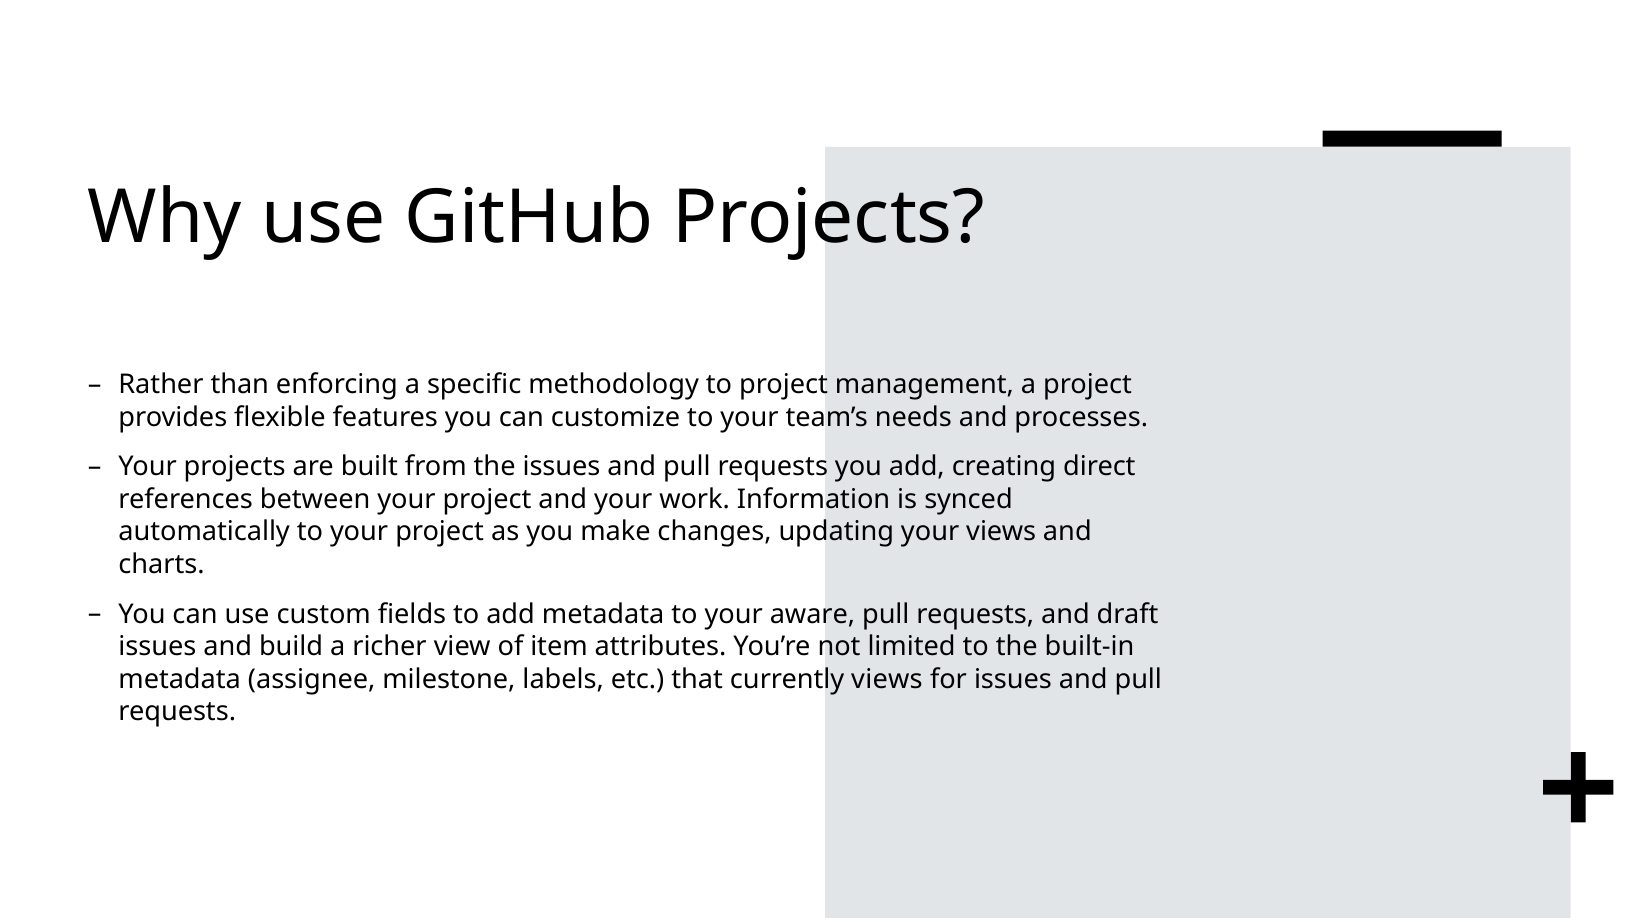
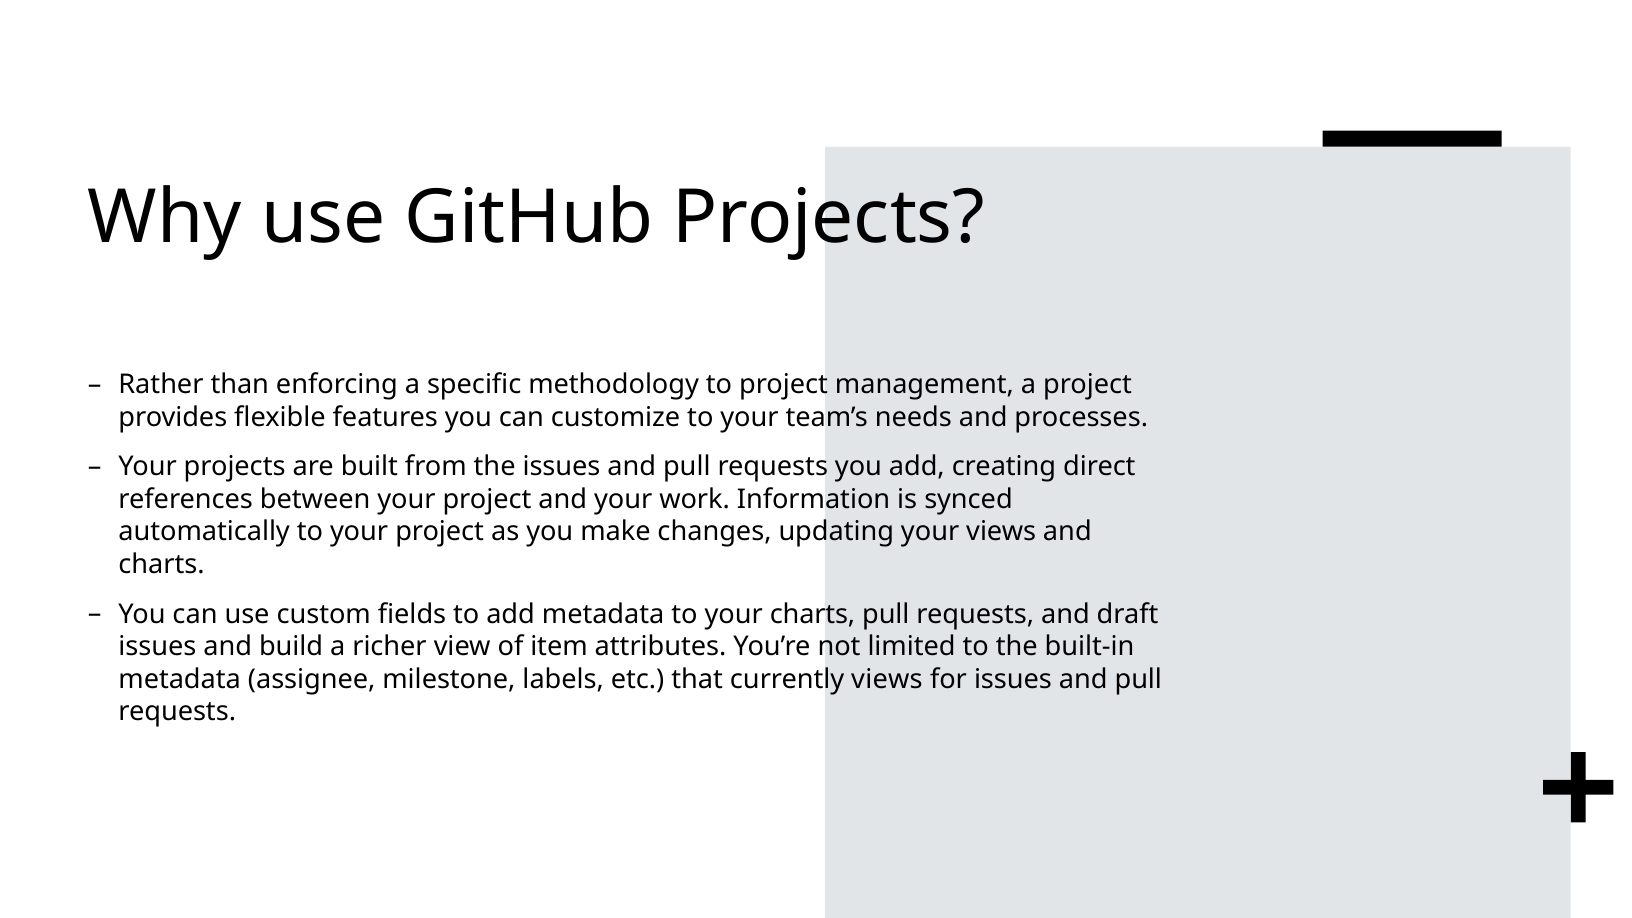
your aware: aware -> charts
